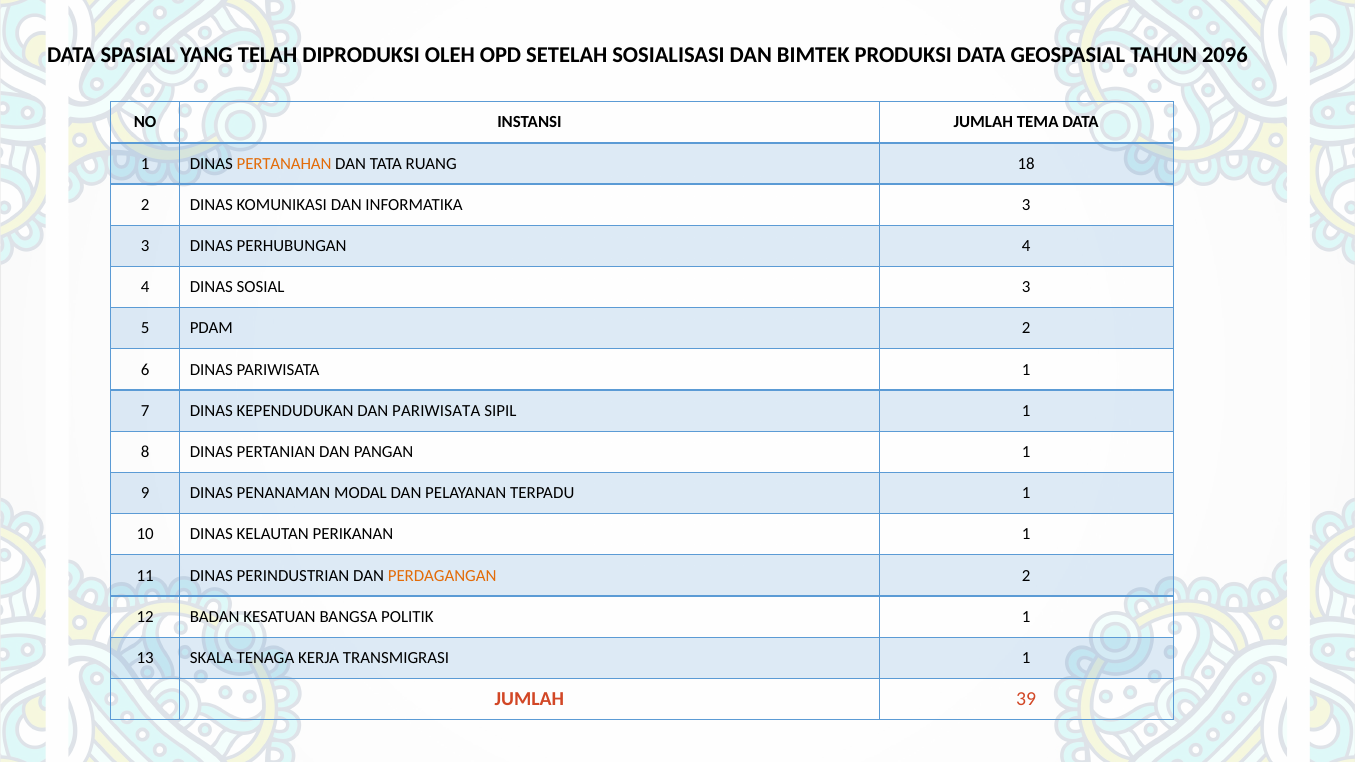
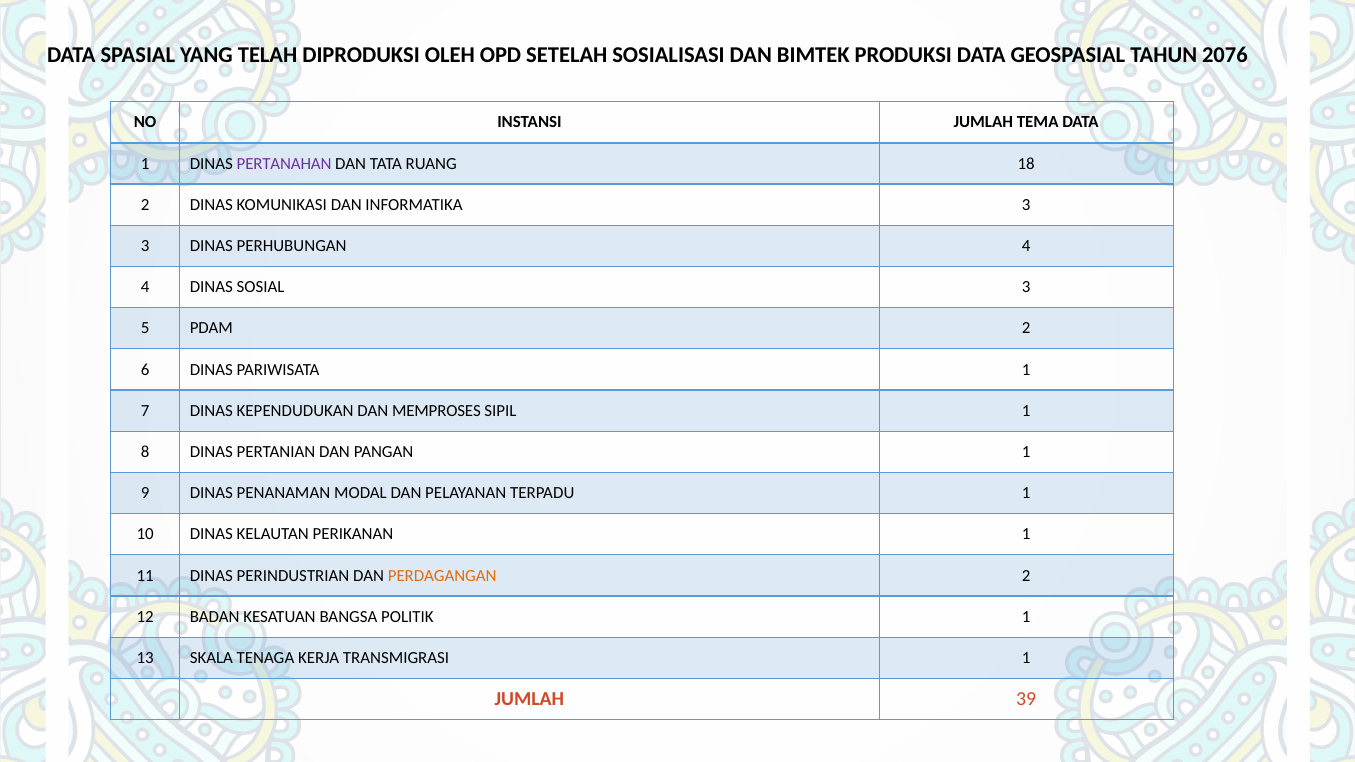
2096: 2096 -> 2076
PERTANAHAN colour: orange -> purple
DAN PARIWISATA: PARIWISATA -> MEMPROSES
